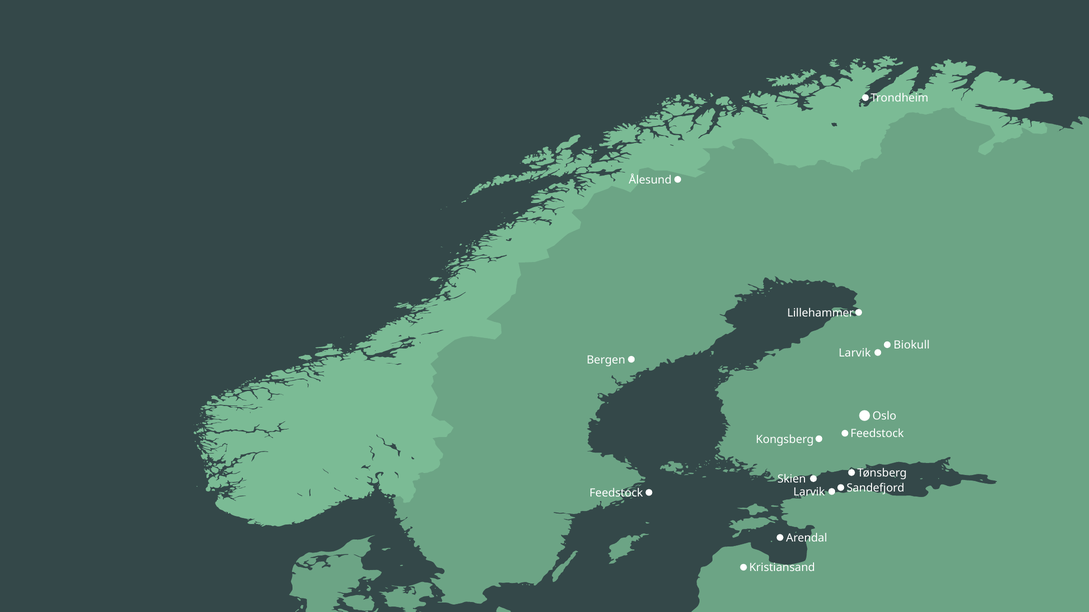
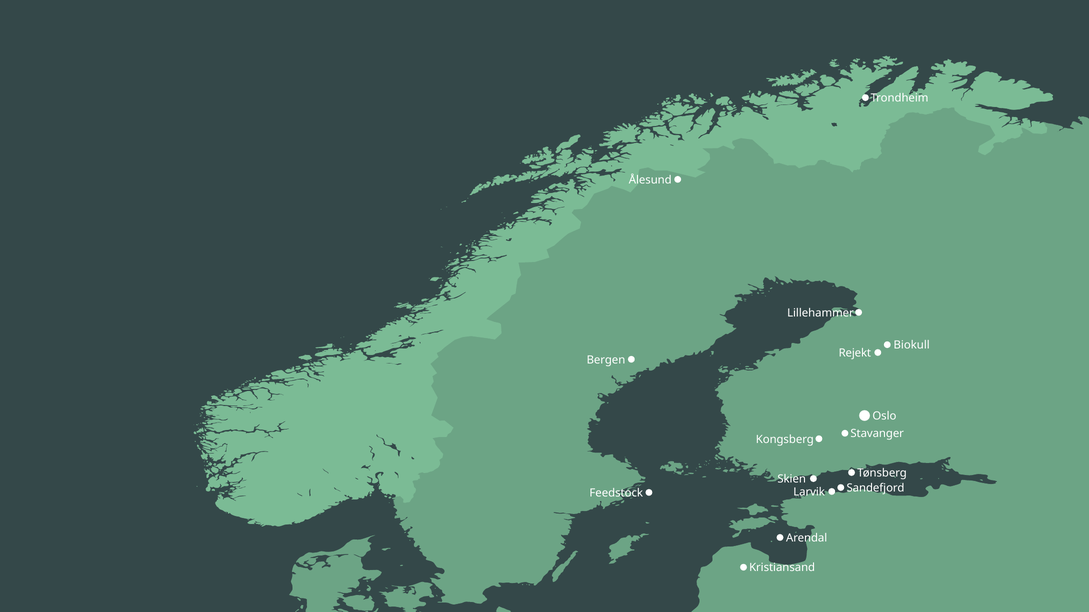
Larvik at (855, 353): Larvik -> Rejekt
Feedstock at (877, 434): Feedstock -> Stavanger
